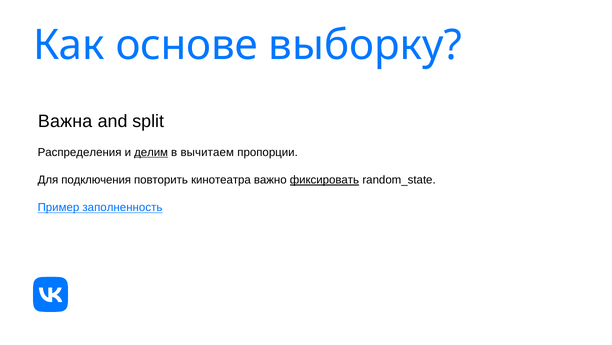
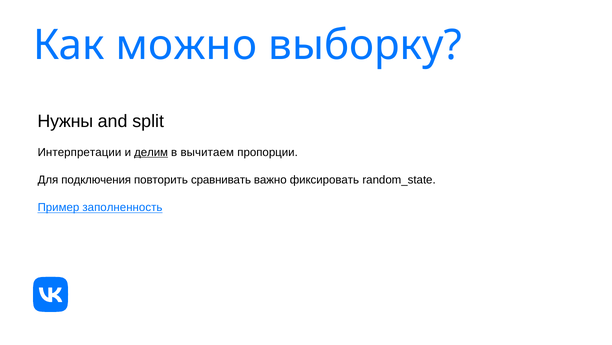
основе: основе -> можно
Важна: Важна -> Нужны
Распределения: Распределения -> Интерпретации
кинотеатра: кинотеатра -> сравнивать
фиксировать underline: present -> none
